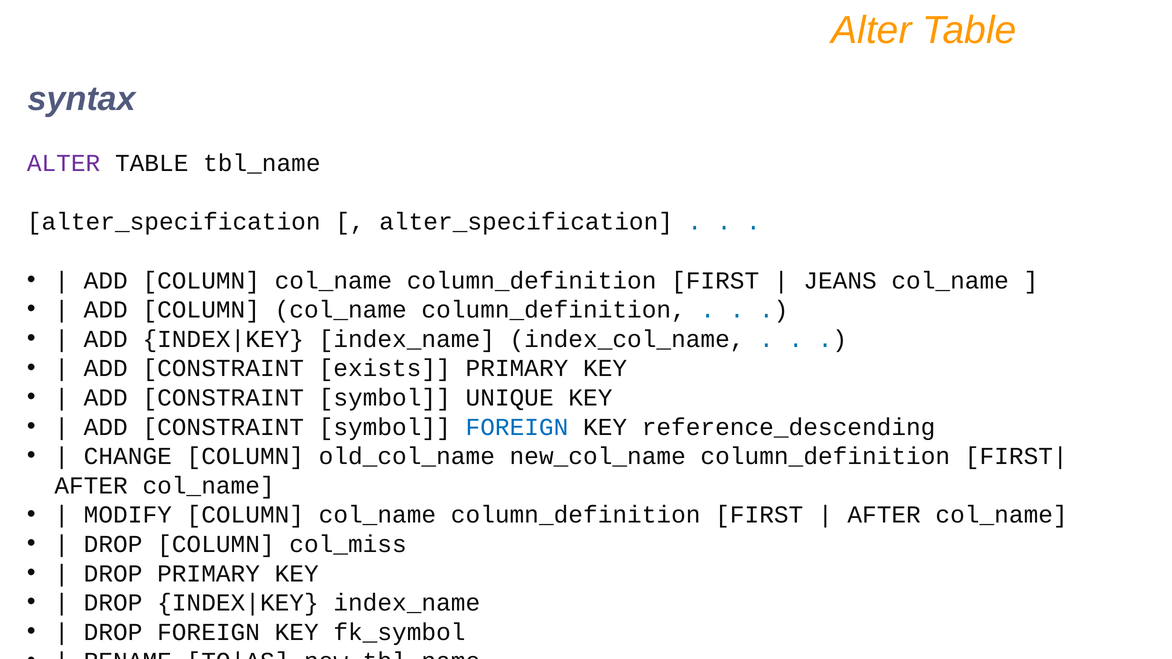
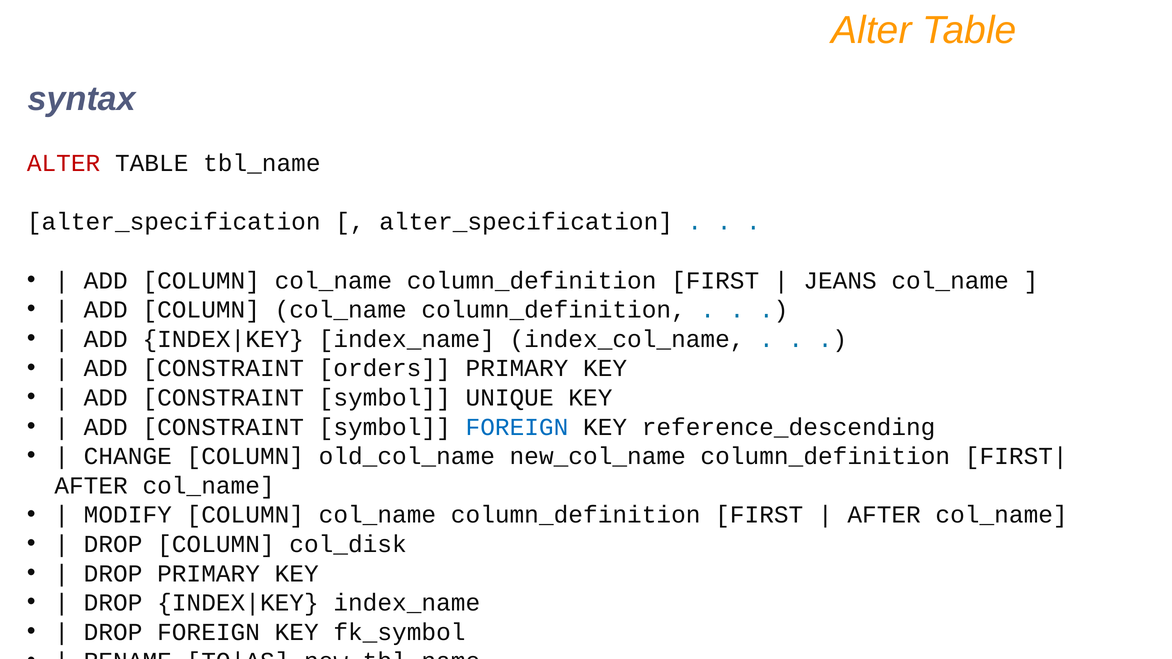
ALTER at (64, 163) colour: purple -> red
exists: exists -> orders
col_miss: col_miss -> col_disk
